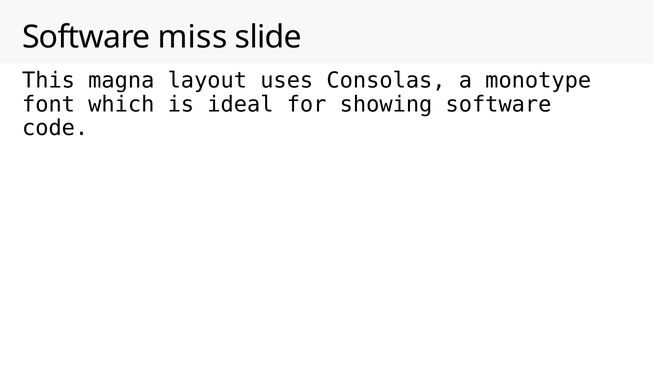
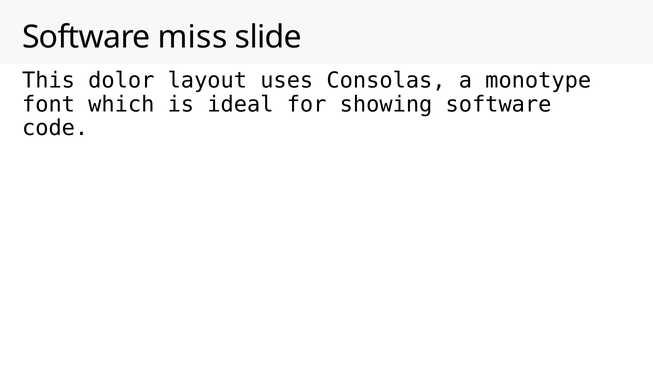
magna: magna -> dolor
